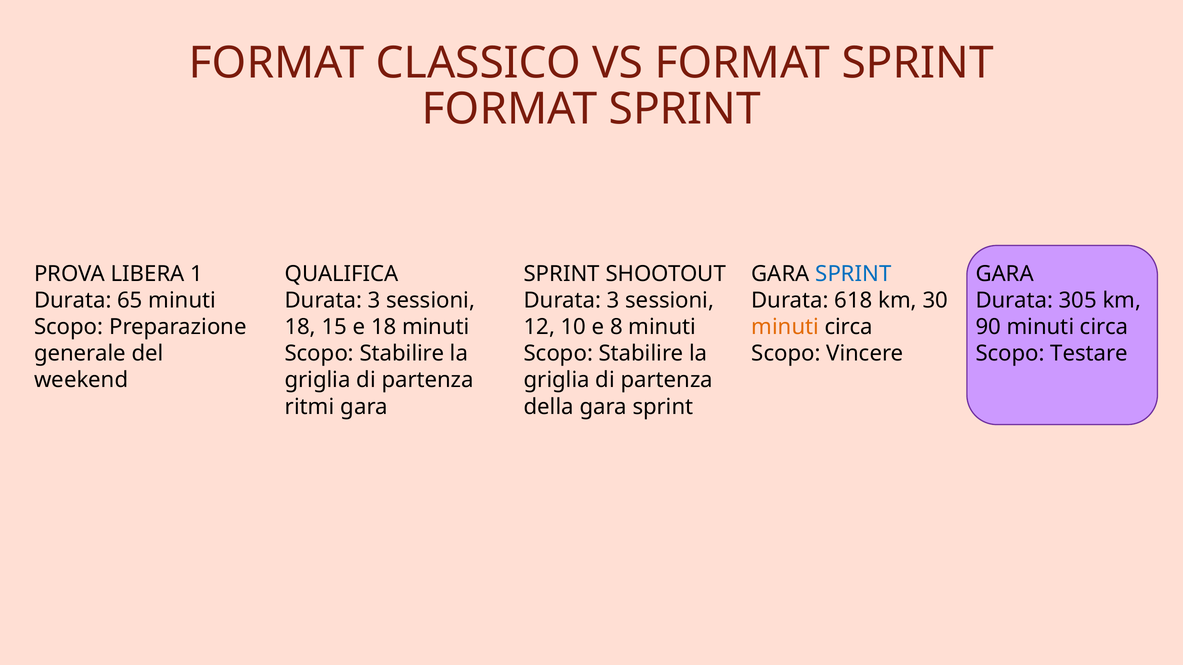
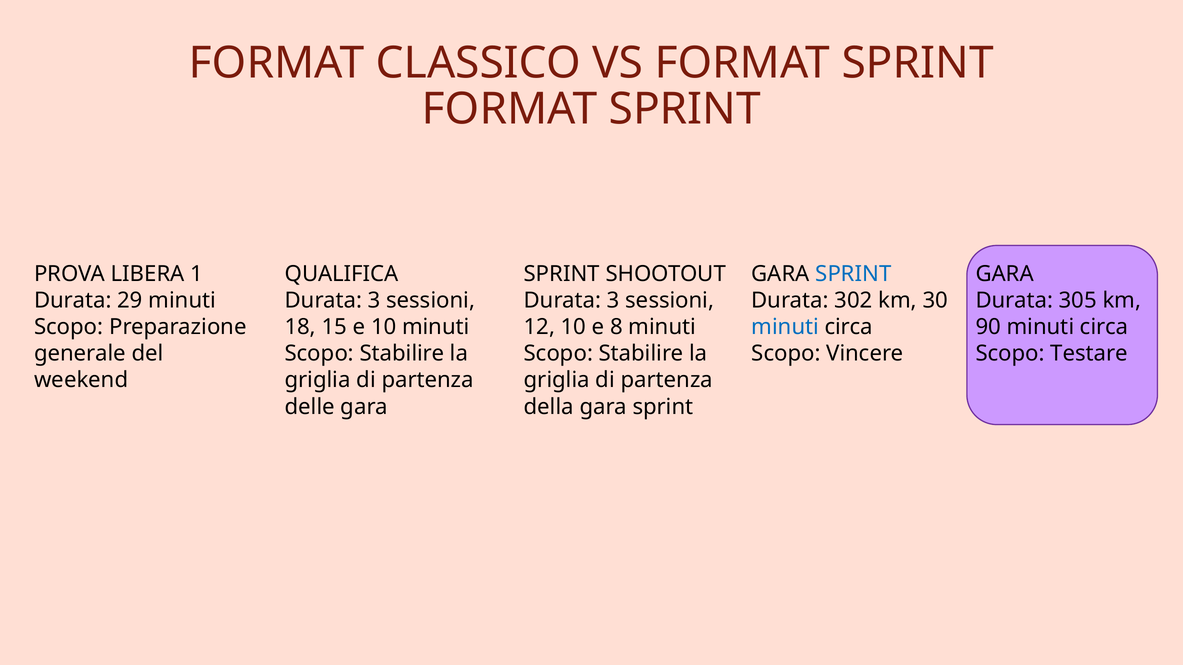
65: 65 -> 29
618: 618 -> 302
e 18: 18 -> 10
minuti at (785, 327) colour: orange -> blue
ritmi: ritmi -> delle
